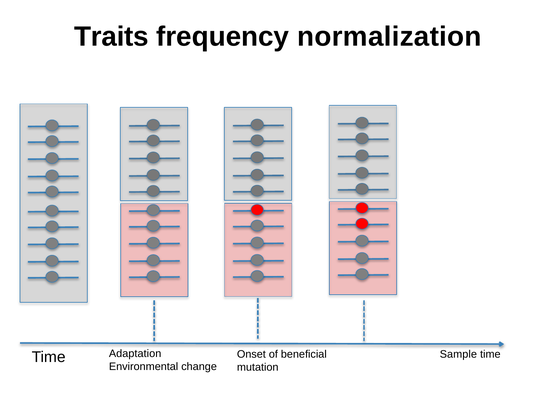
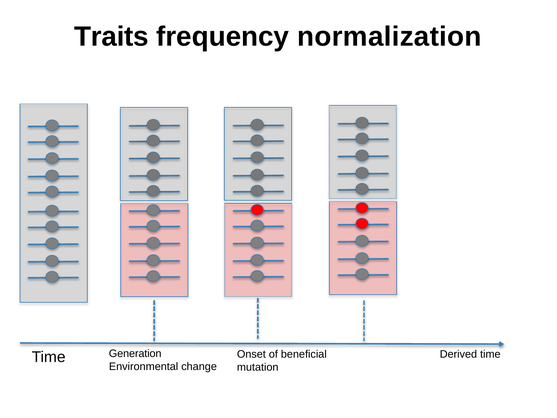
Sample: Sample -> Derived
Adaptation: Adaptation -> Generation
